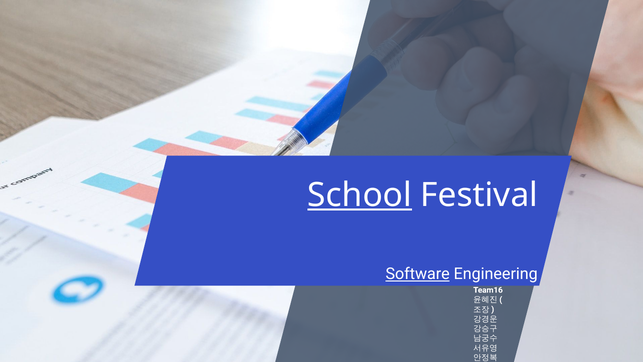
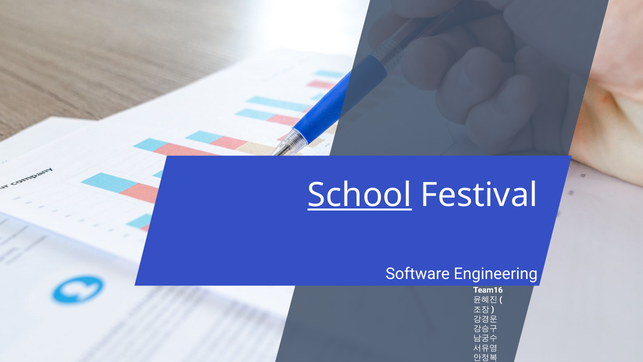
Software underline: present -> none
